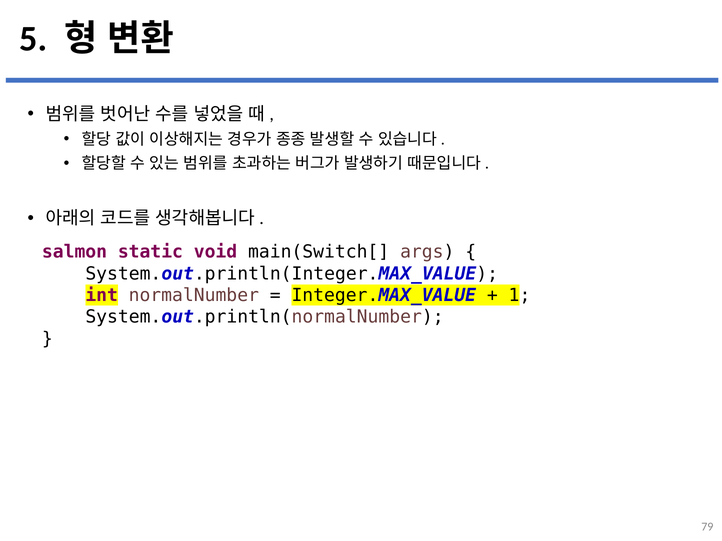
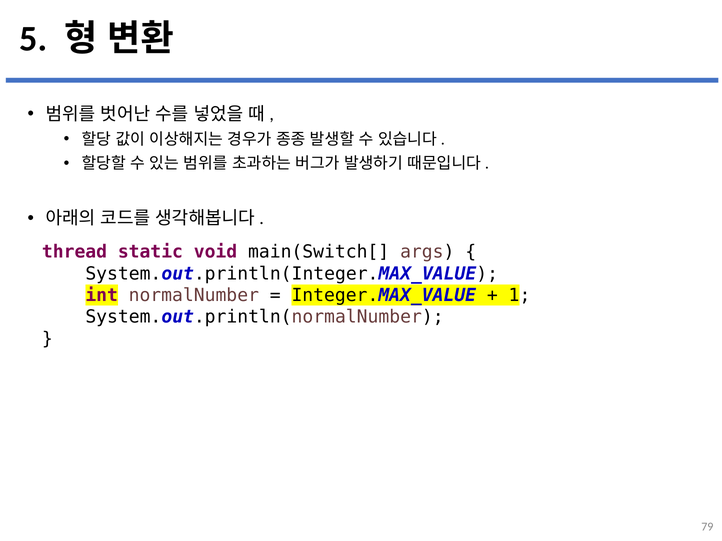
salmon: salmon -> thread
